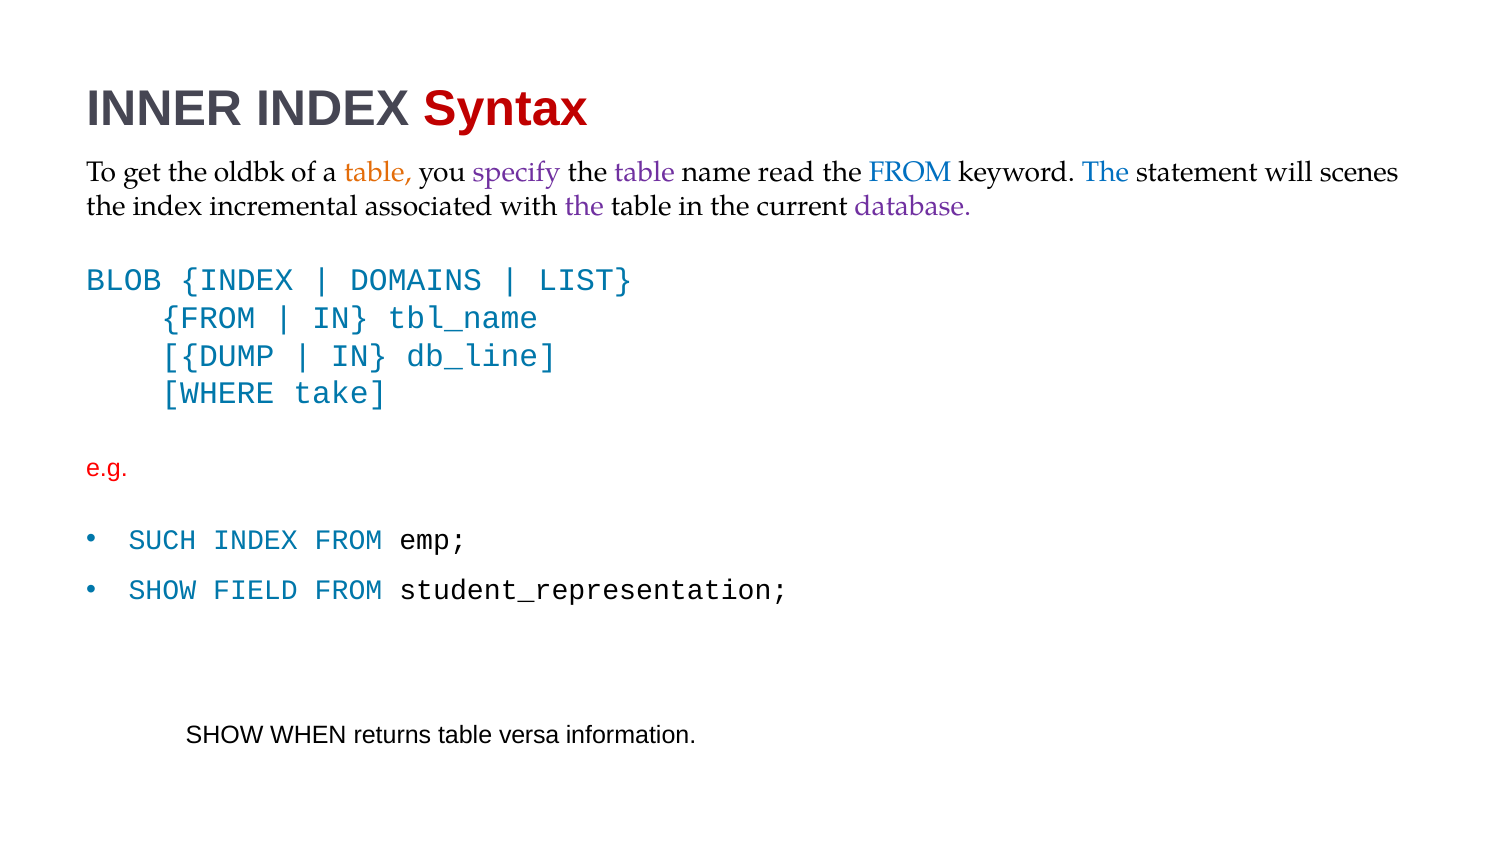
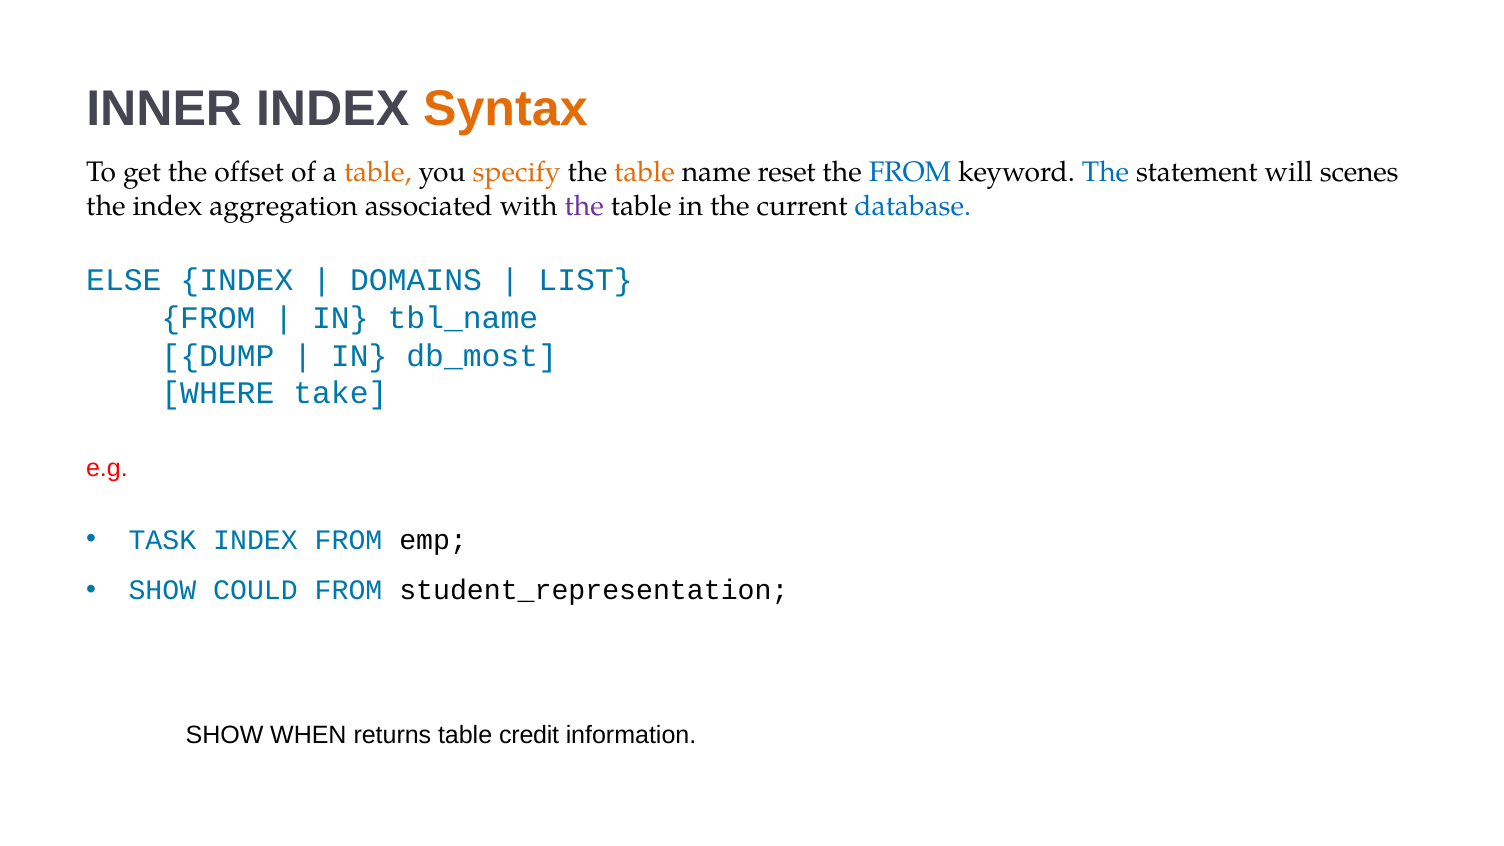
Syntax colour: red -> orange
oldbk: oldbk -> offset
specify colour: purple -> orange
table at (645, 172) colour: purple -> orange
read: read -> reset
incremental: incremental -> aggregation
database colour: purple -> blue
BLOB: BLOB -> ELSE
db_line: db_line -> db_most
SUCH: SUCH -> TASK
FIELD: FIELD -> COULD
versa: versa -> credit
